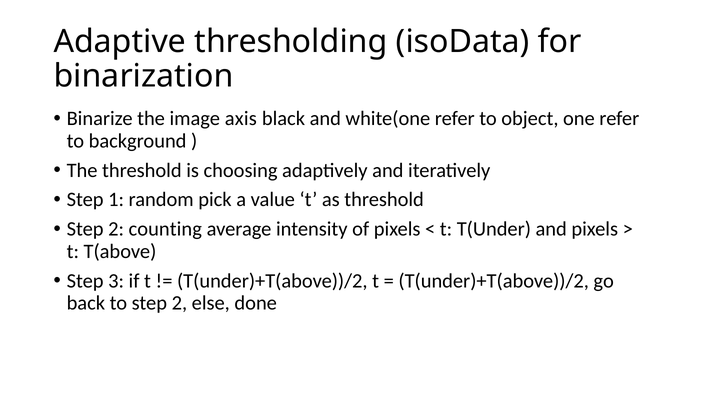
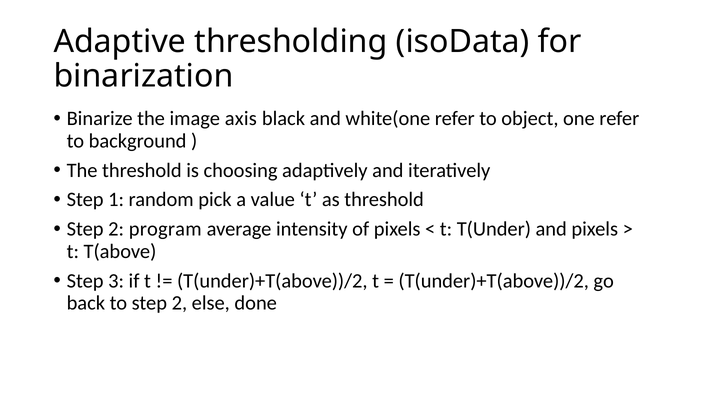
counting: counting -> program
